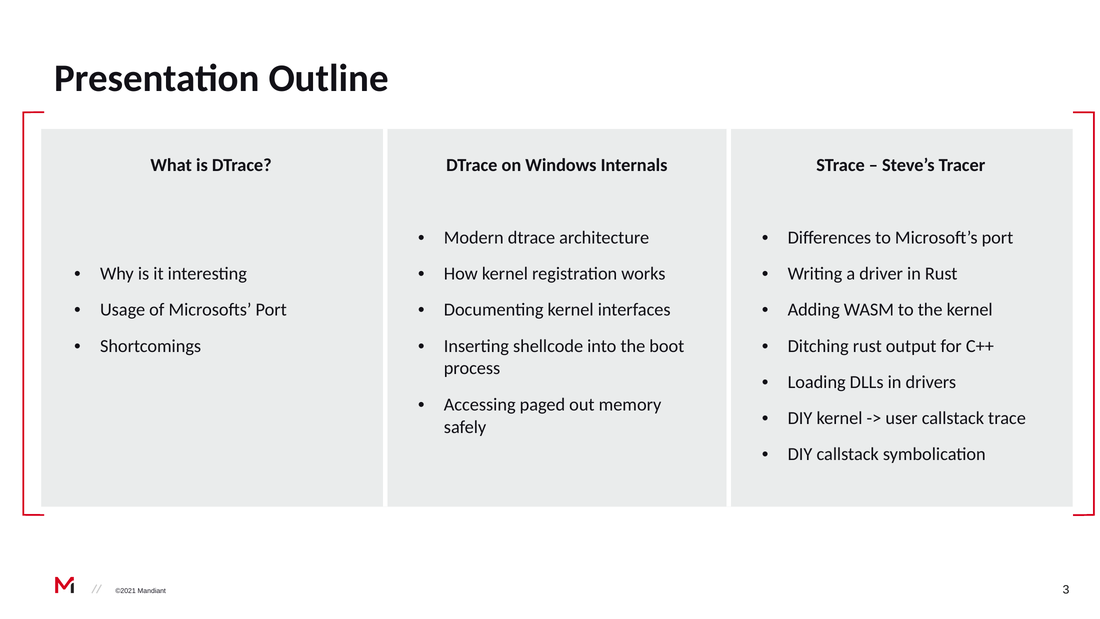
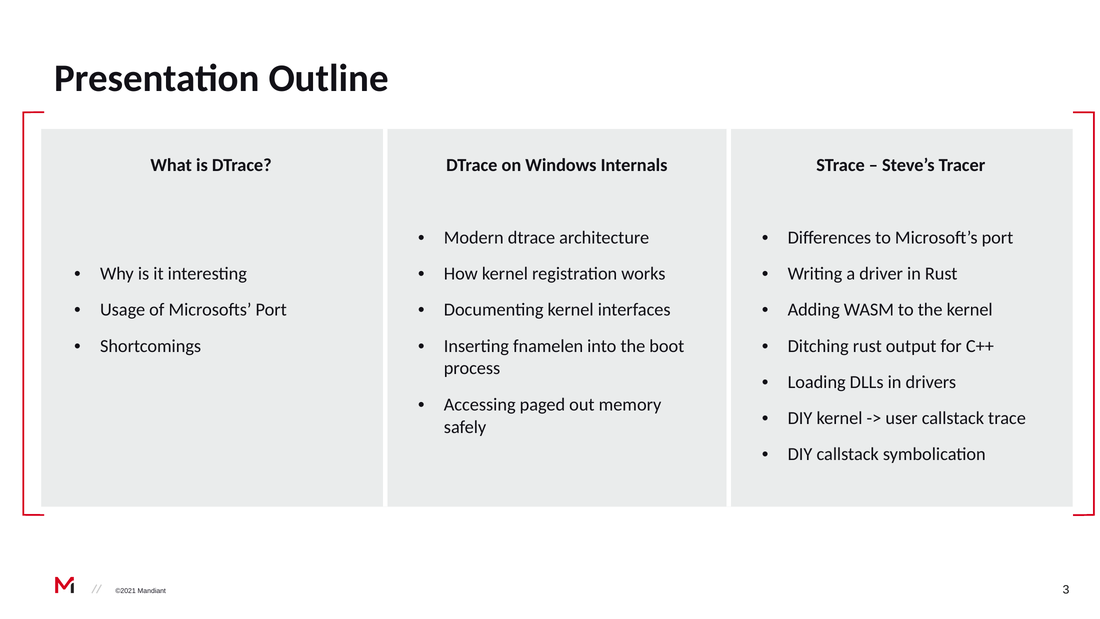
shellcode: shellcode -> fnamelen
